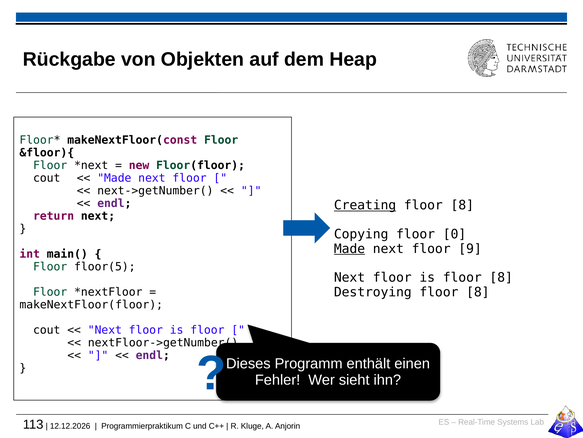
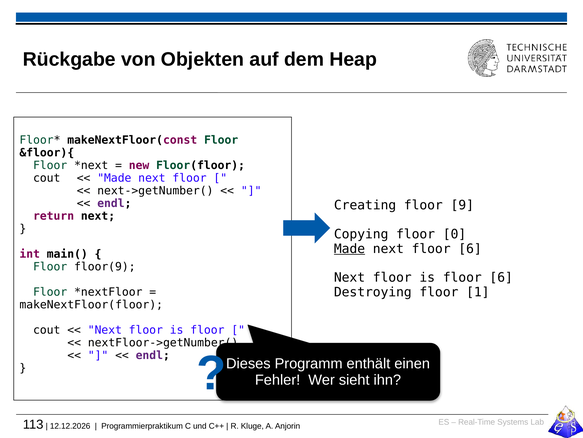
Creating underline: present -> none
8 at (462, 205): 8 -> 9
next floor 9: 9 -> 6
floor(5: floor(5 -> floor(9
is floor 8: 8 -> 6
Destroying floor 8: 8 -> 1
